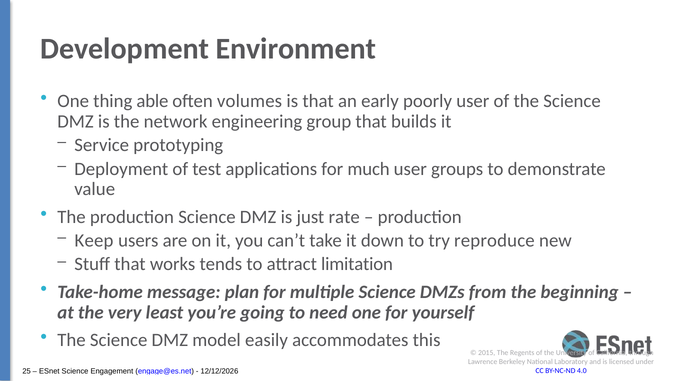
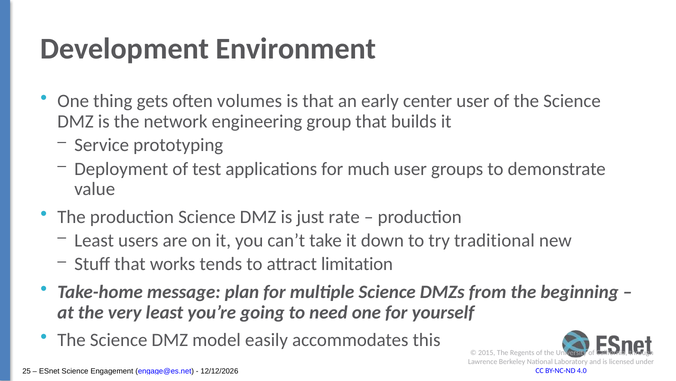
able: able -> gets
poorly: poorly -> center
Keep at (94, 240): Keep -> Least
reproduce: reproduce -> traditional
